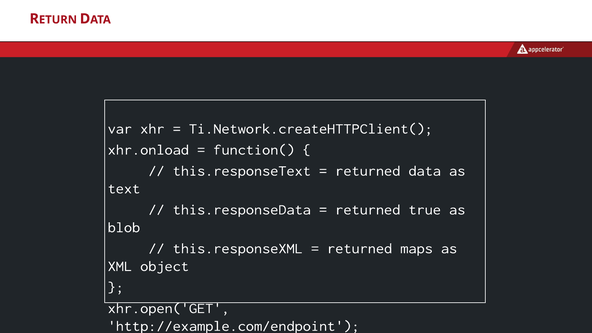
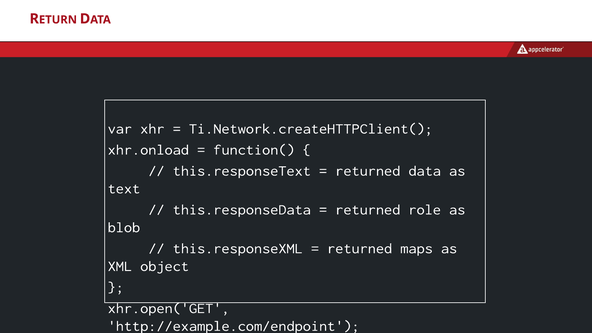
true: true -> role
